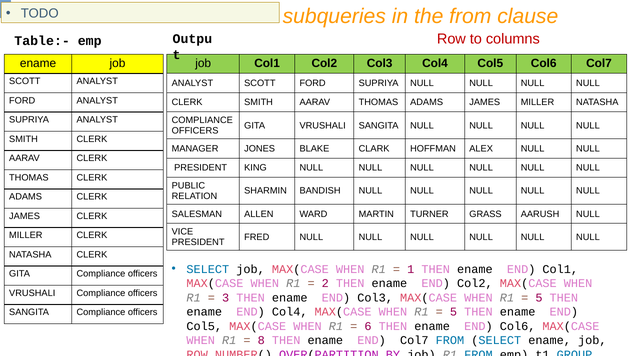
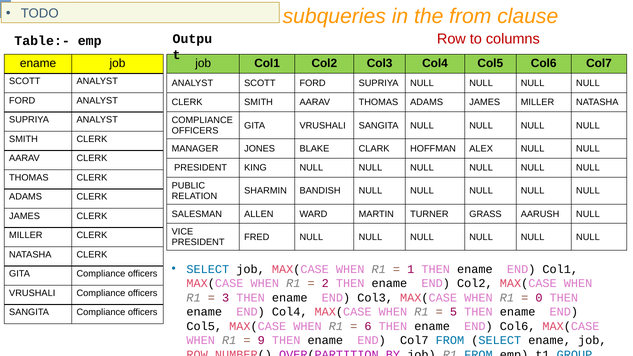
5 at (539, 298): 5 -> 0
8: 8 -> 9
